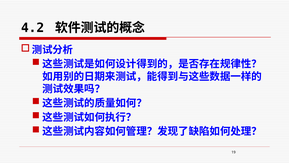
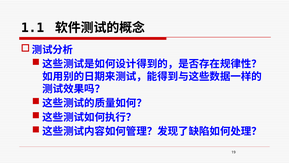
4.2: 4.2 -> 1.1
